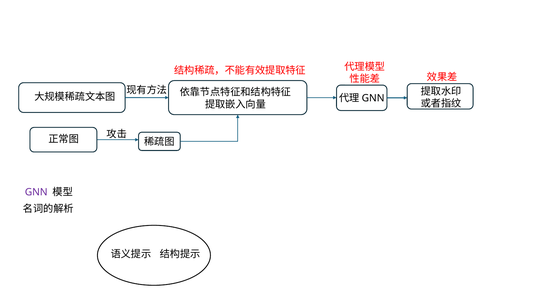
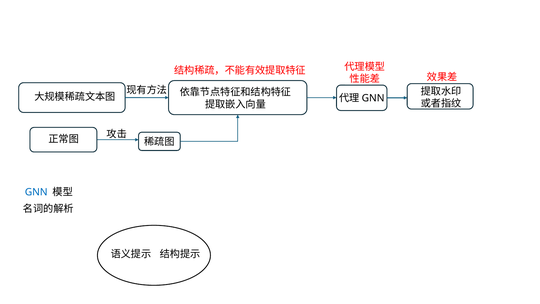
GNN colour: purple -> blue
